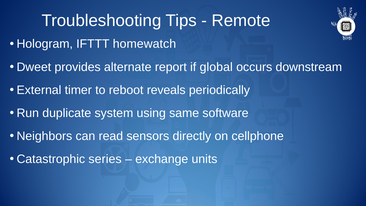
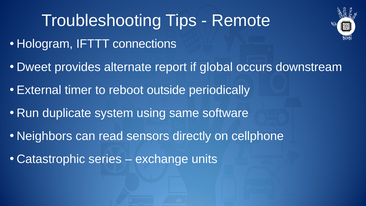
homewatch: homewatch -> connections
reveals: reveals -> outside
